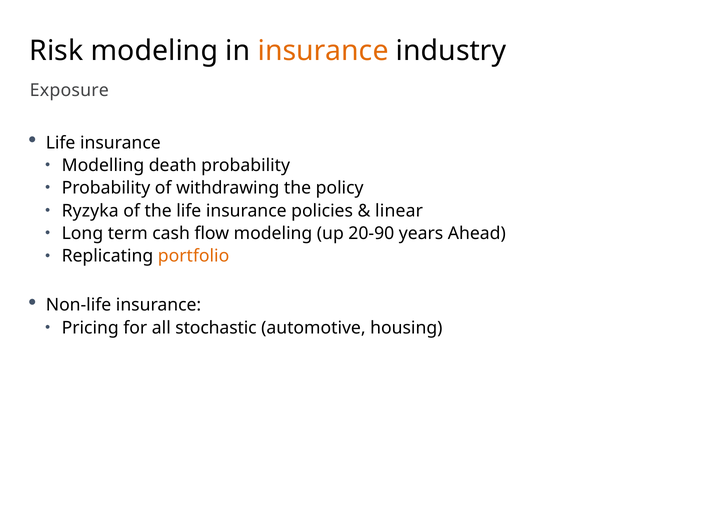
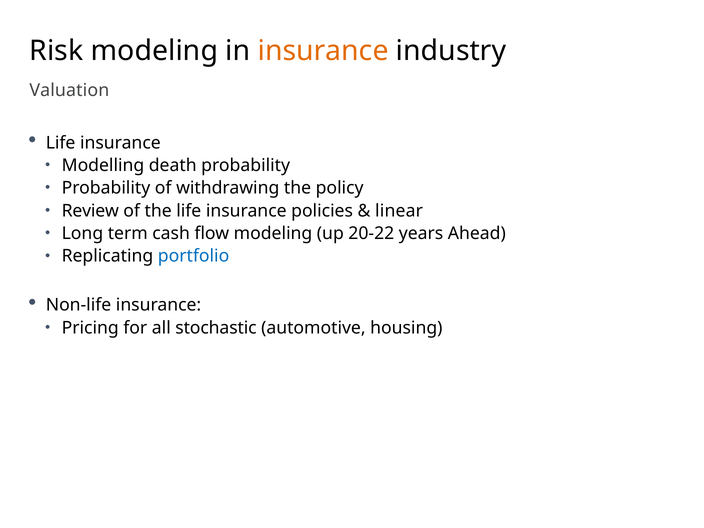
Exposure: Exposure -> Valuation
Ryzyka: Ryzyka -> Review
20-90: 20-90 -> 20-22
portfolio colour: orange -> blue
